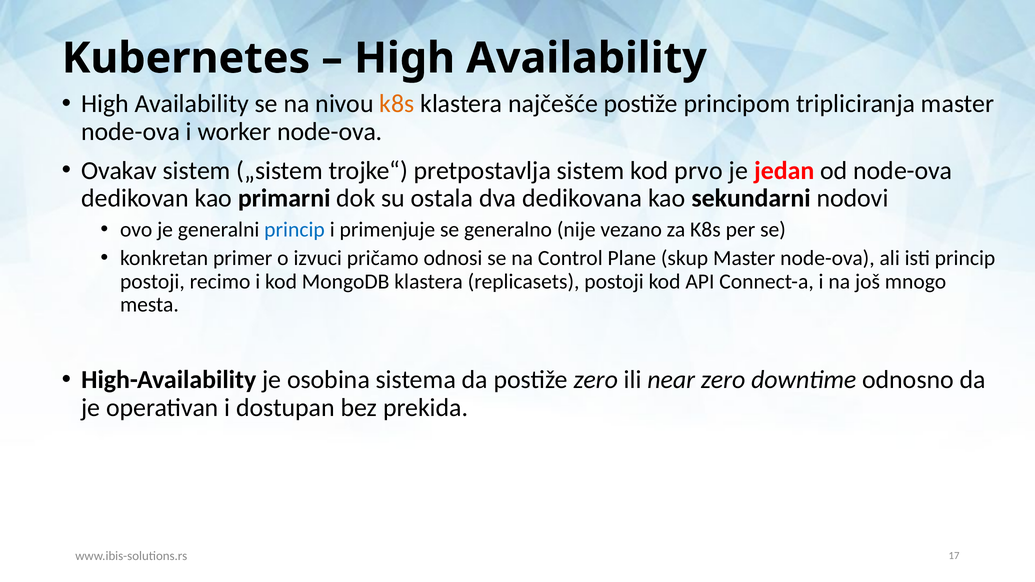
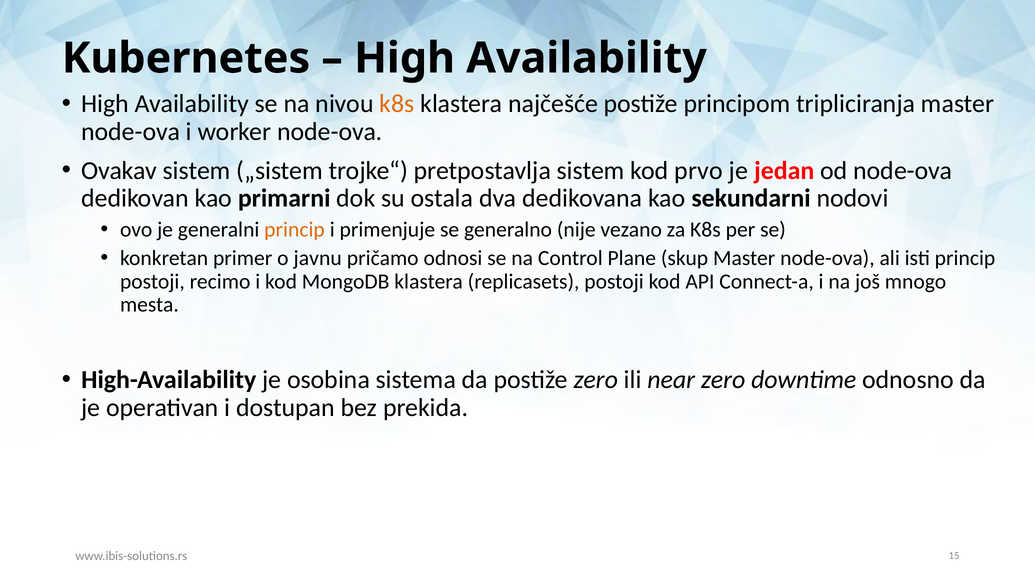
princip at (295, 230) colour: blue -> orange
izvuci: izvuci -> javnu
17: 17 -> 15
